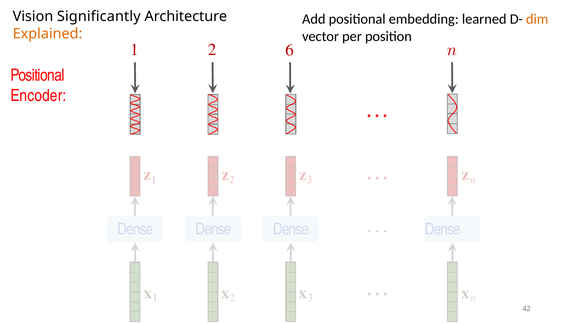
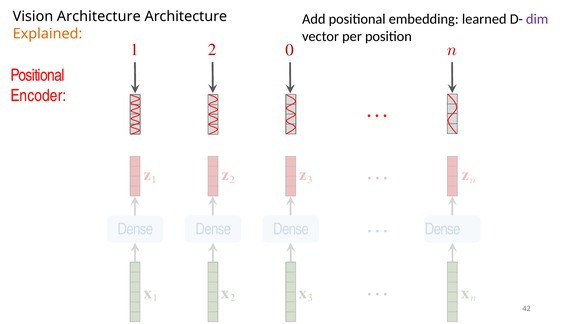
Vision Significantly: Significantly -> Architecture
dim colour: orange -> purple
6: 6 -> 0
